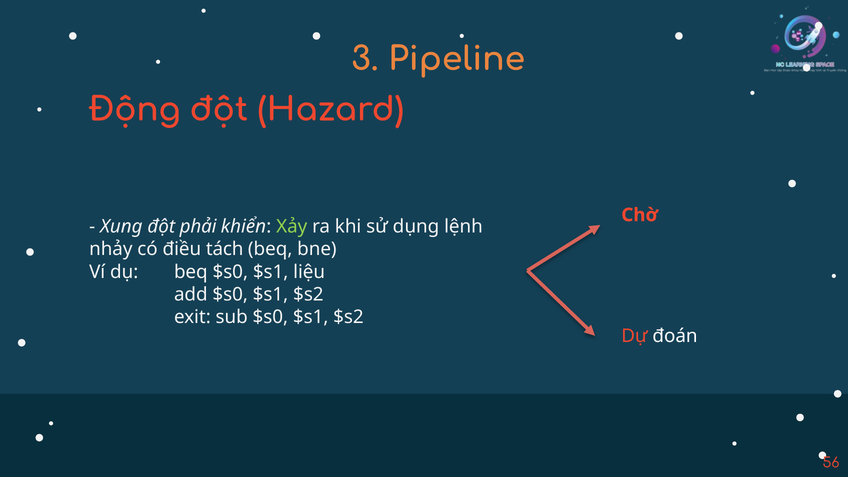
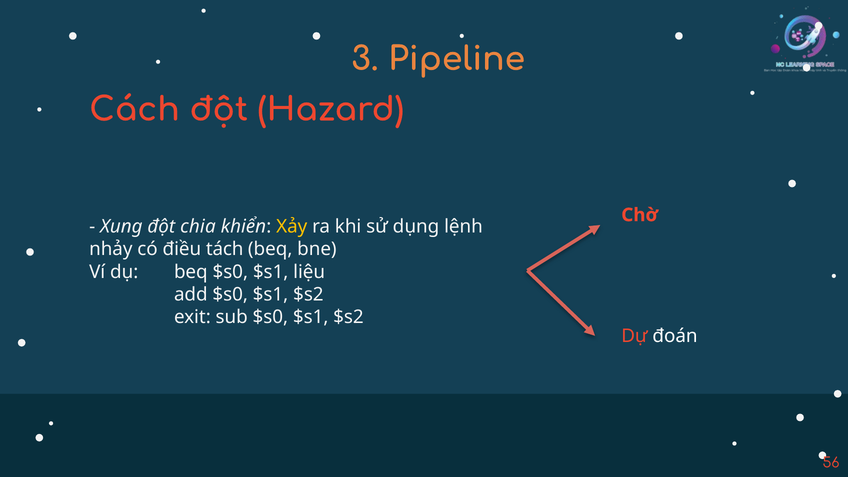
Động: Động -> Cách
phải: phải -> chia
Xảy colour: light green -> yellow
